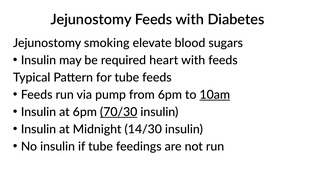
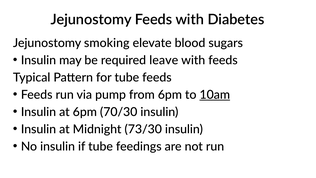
heart: heart -> leave
70/30 underline: present -> none
14/30: 14/30 -> 73/30
